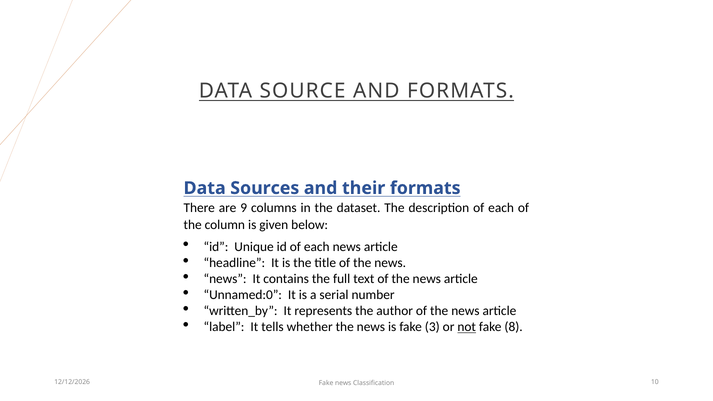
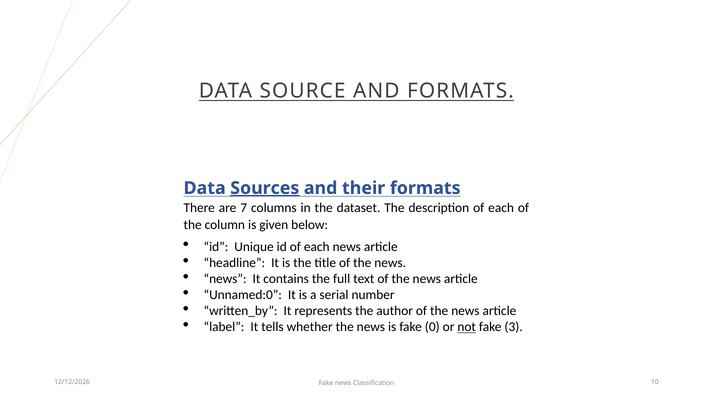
Sources underline: none -> present
9: 9 -> 7
3: 3 -> 0
8: 8 -> 3
